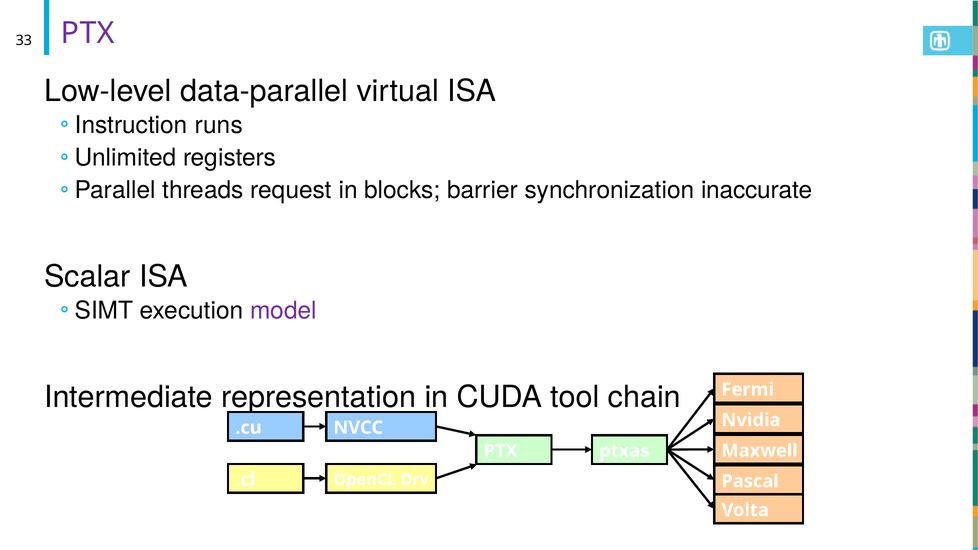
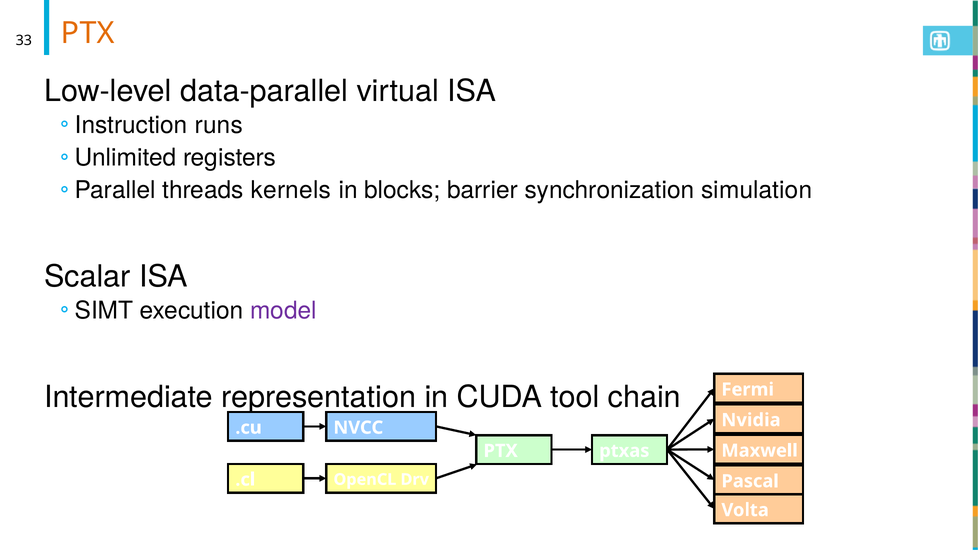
PTX at (88, 33) colour: purple -> orange
request: request -> kernels
inaccurate: inaccurate -> simulation
